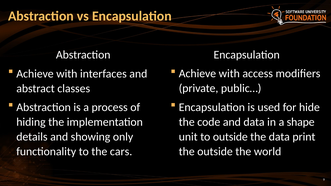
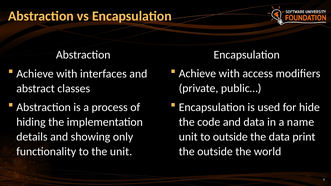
shape: shape -> name
the cars: cars -> unit
